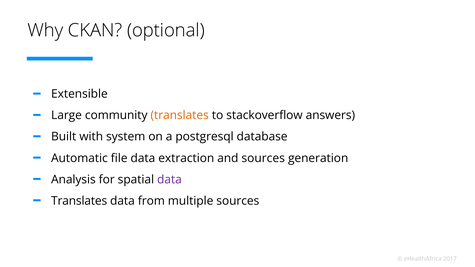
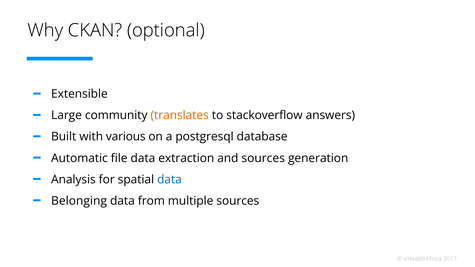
system: system -> various
data at (169, 180) colour: purple -> blue
Translates at (79, 201): Translates -> Belonging
